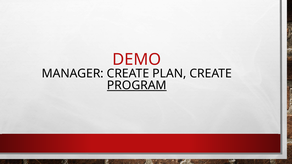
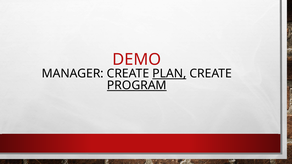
PLAN underline: none -> present
